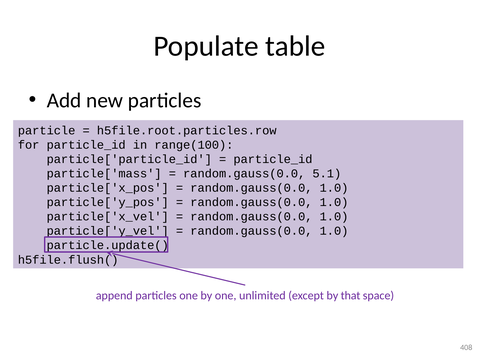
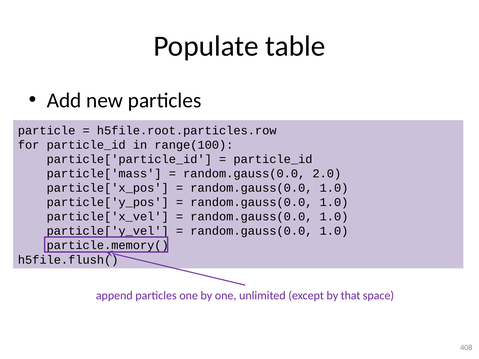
5.1: 5.1 -> 2.0
particle.update(: particle.update( -> particle.memory(
